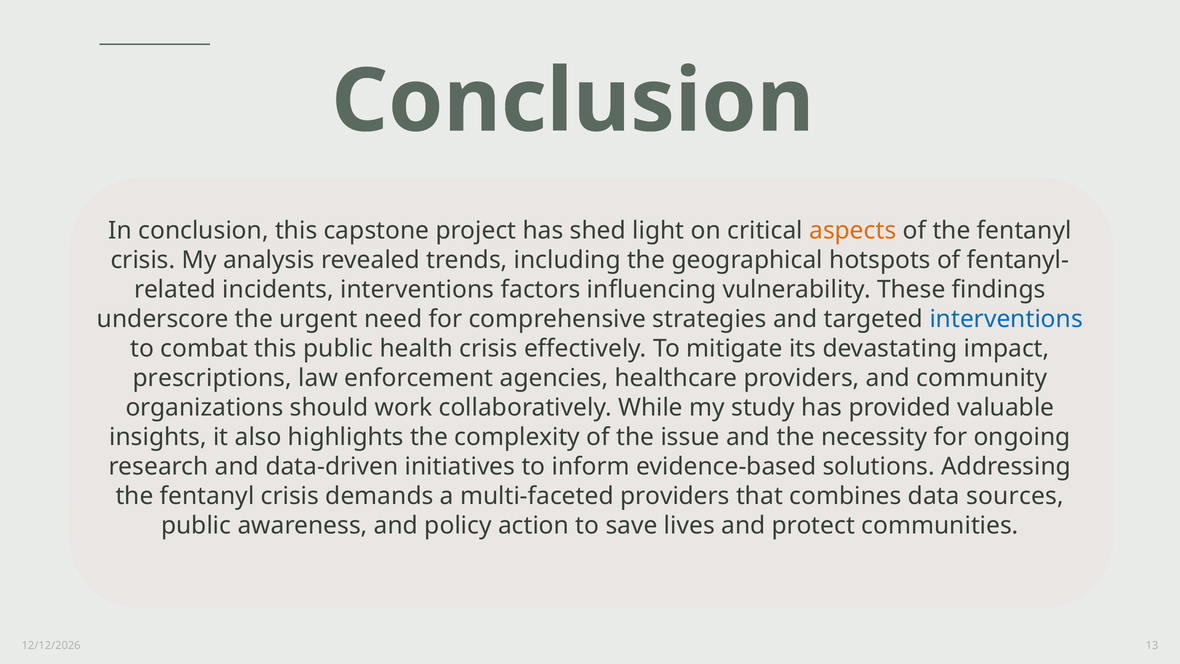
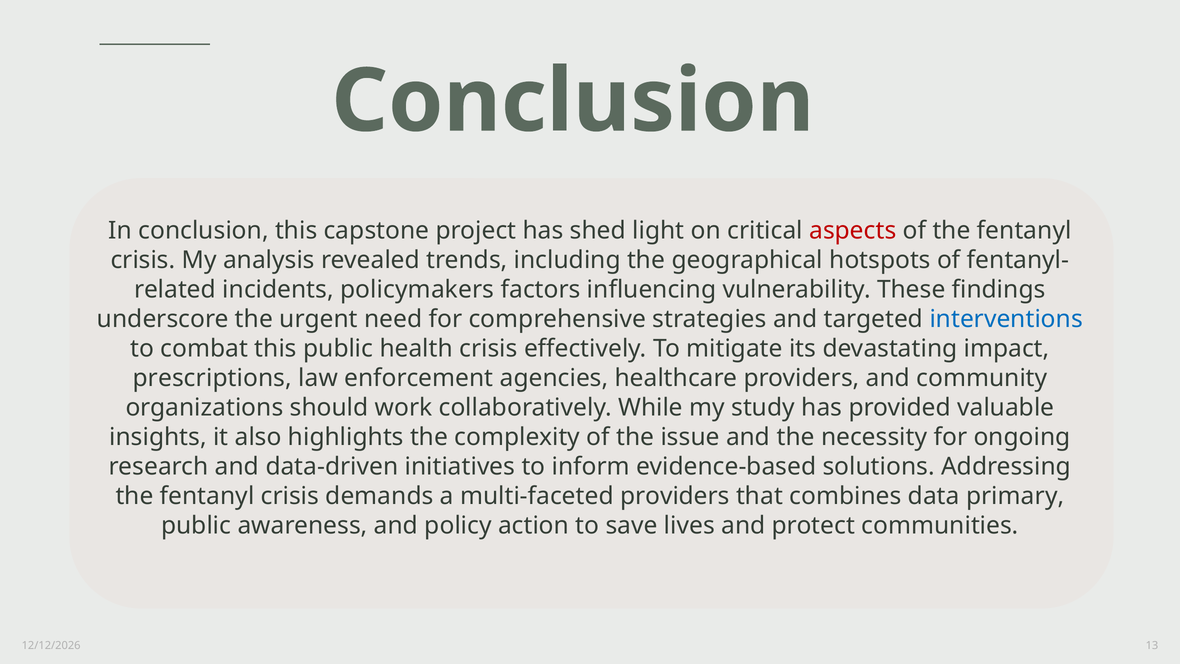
aspects colour: orange -> red
incidents interventions: interventions -> policymakers
sources: sources -> primary
